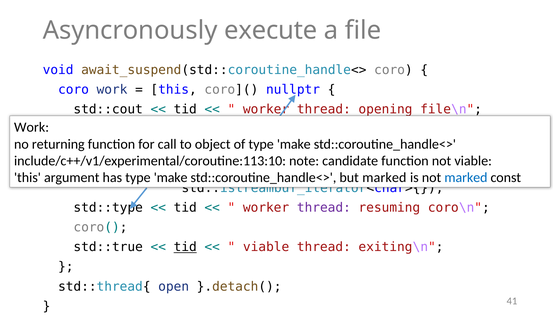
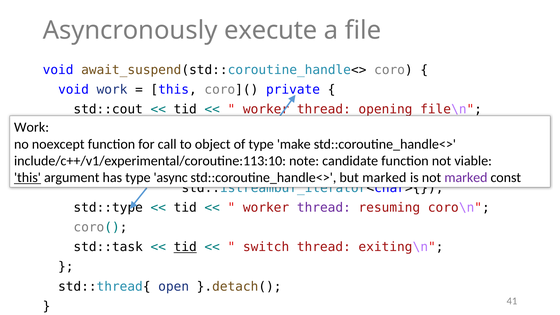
coro at (74, 90): coro -> void
nullptr: nullptr -> private
returning: returning -> noexcept
this at (27, 178) underline: none -> present
has type make: make -> async
marked at (466, 178) colour: blue -> purple
std::true: std::true -> std::task
viable at (266, 247): viable -> switch
